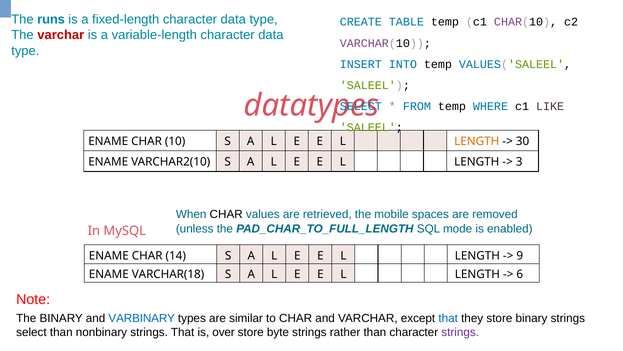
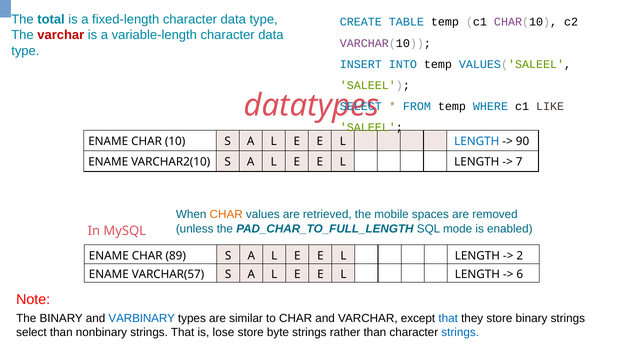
runs: runs -> total
LENGTH at (477, 141) colour: orange -> blue
30: 30 -> 90
3: 3 -> 7
CHAR at (226, 214) colour: black -> orange
14: 14 -> 89
9: 9 -> 2
VARCHAR(18: VARCHAR(18 -> VARCHAR(57
over: over -> lose
strings at (460, 332) colour: purple -> blue
